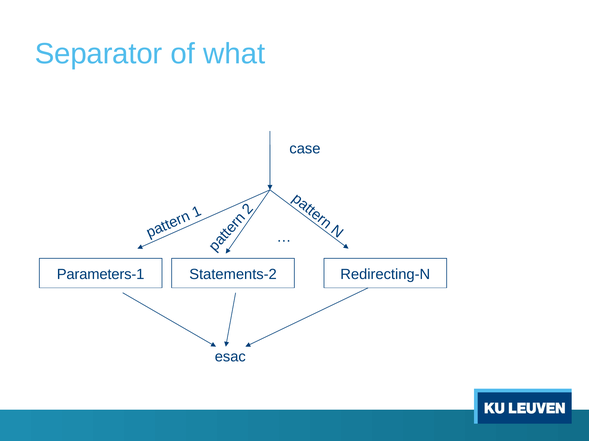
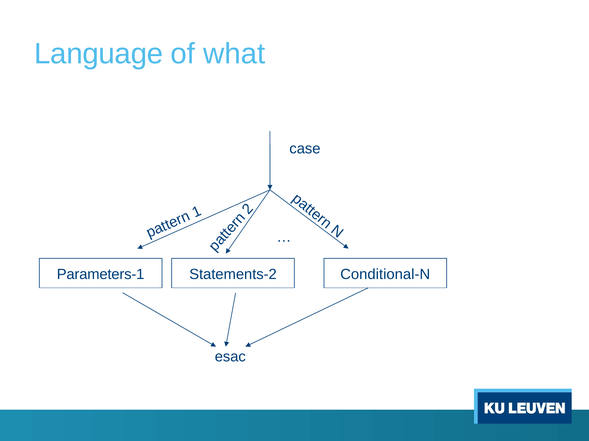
Separator: Separator -> Language
Redirecting-N: Redirecting-N -> Conditional-N
